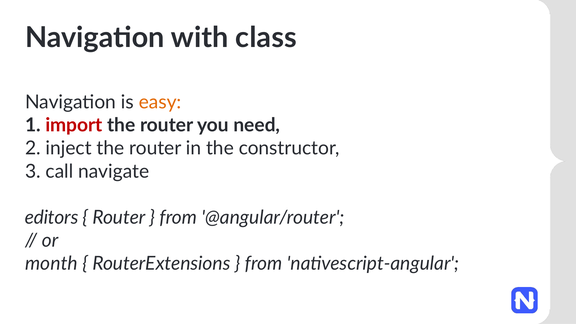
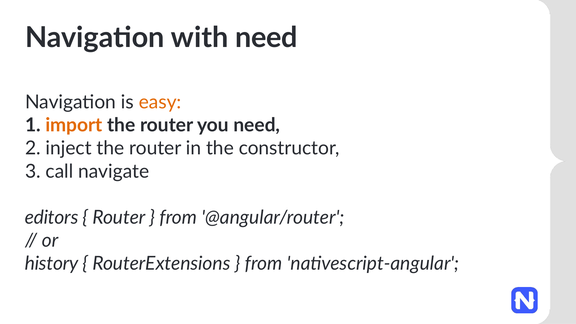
with class: class -> need
import colour: red -> orange
month: month -> history
